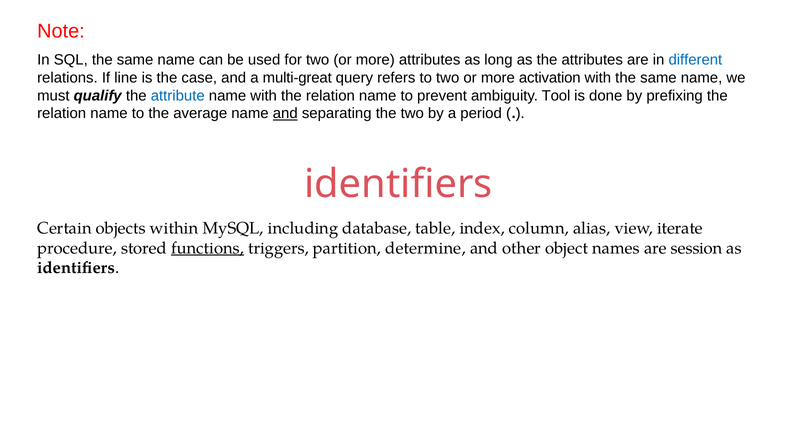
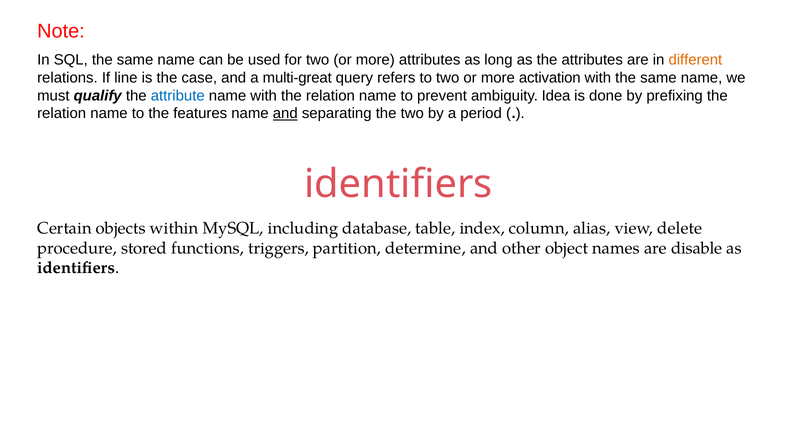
different colour: blue -> orange
Tool: Tool -> Idea
average: average -> features
iterate: iterate -> delete
functions underline: present -> none
session: session -> disable
